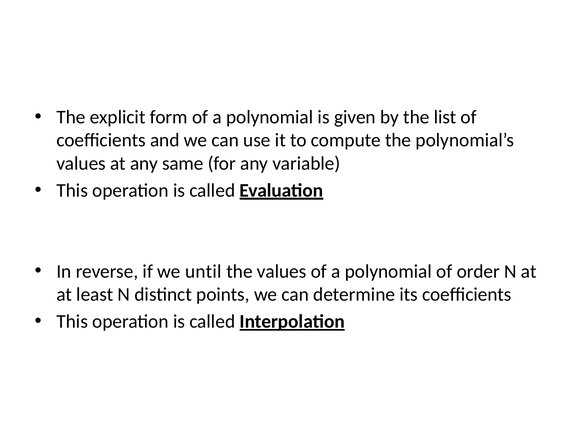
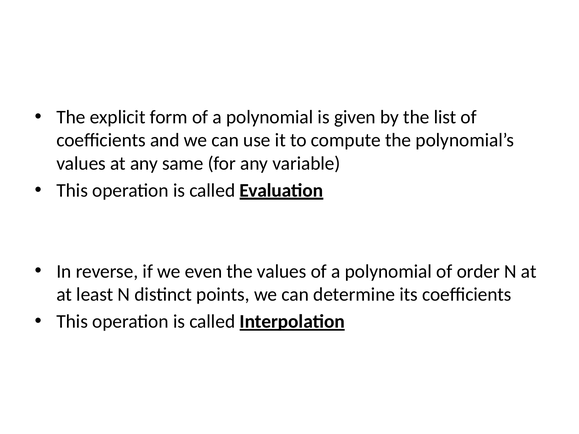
until: until -> even
